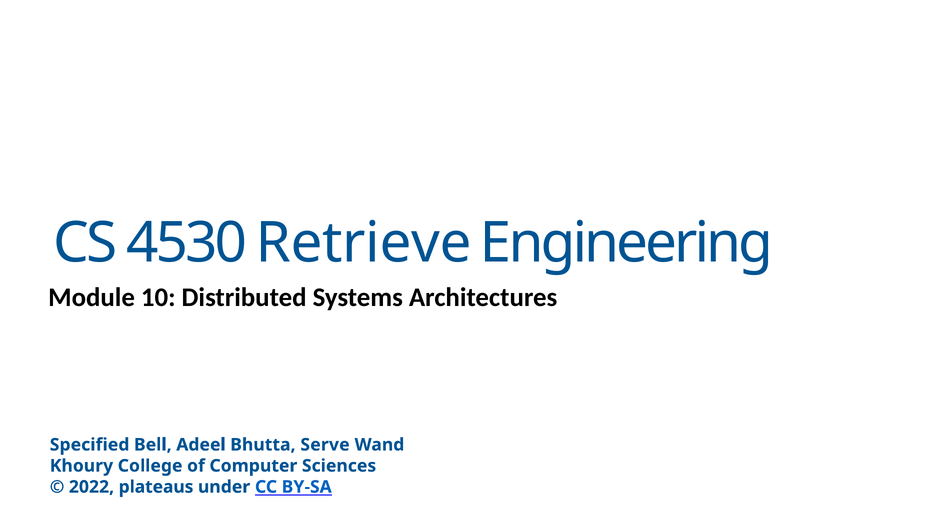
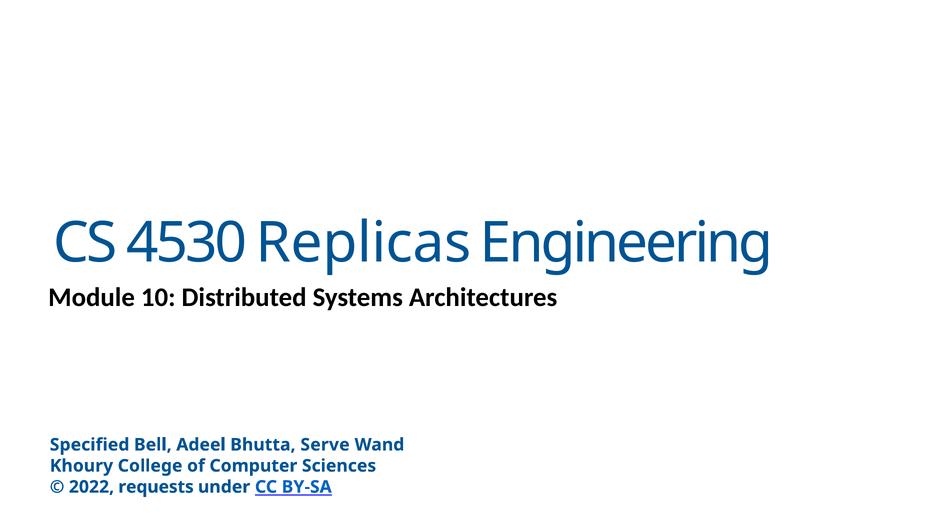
Retrieve: Retrieve -> Replicas
plateaus: plateaus -> requests
